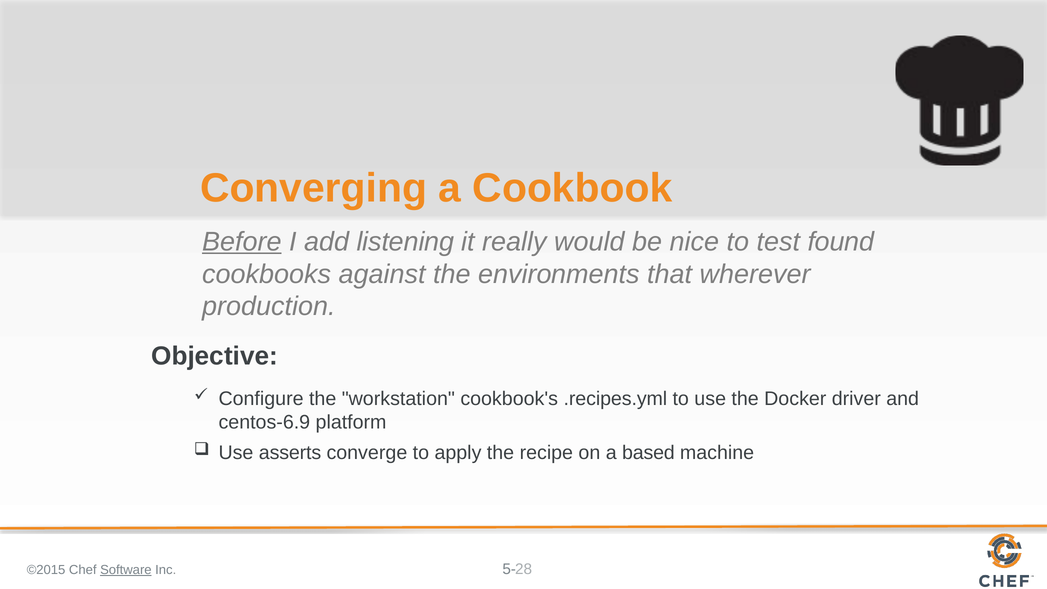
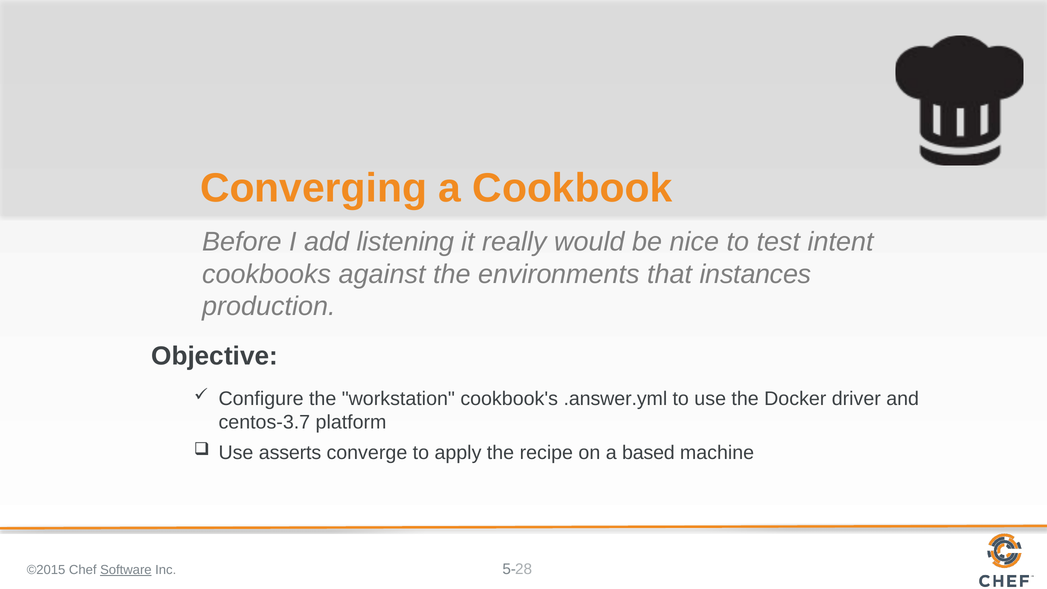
Before underline: present -> none
found: found -> intent
wherever: wherever -> instances
.recipes.yml: .recipes.yml -> .answer.yml
centos-6.9: centos-6.9 -> centos-3.7
